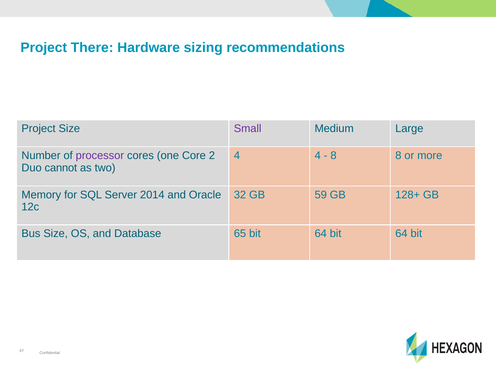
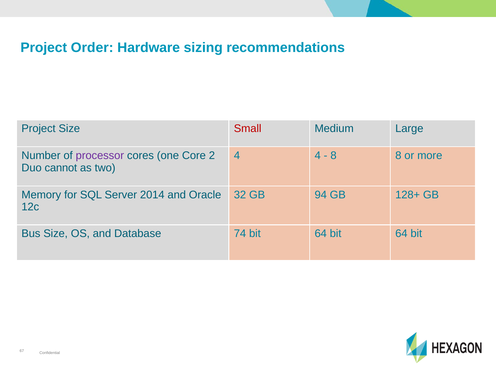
There: There -> Order
Small colour: purple -> red
59: 59 -> 94
65: 65 -> 74
